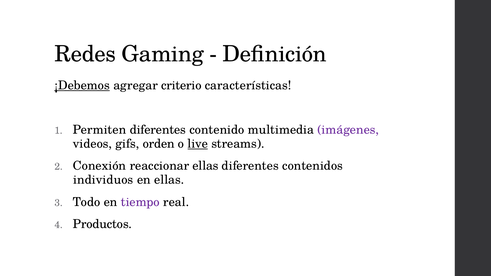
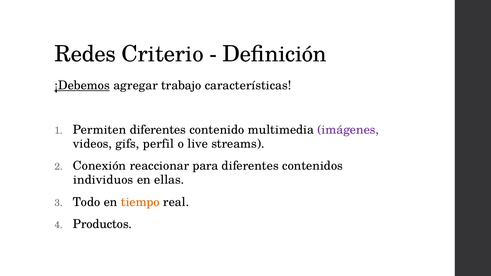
Gaming: Gaming -> Criterio
criterio: criterio -> trabajo
orden: orden -> perfil
live underline: present -> none
reaccionar ellas: ellas -> para
tiempo colour: purple -> orange
